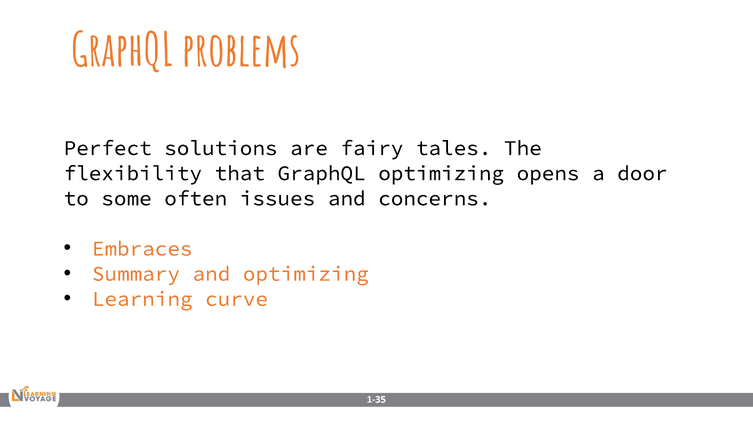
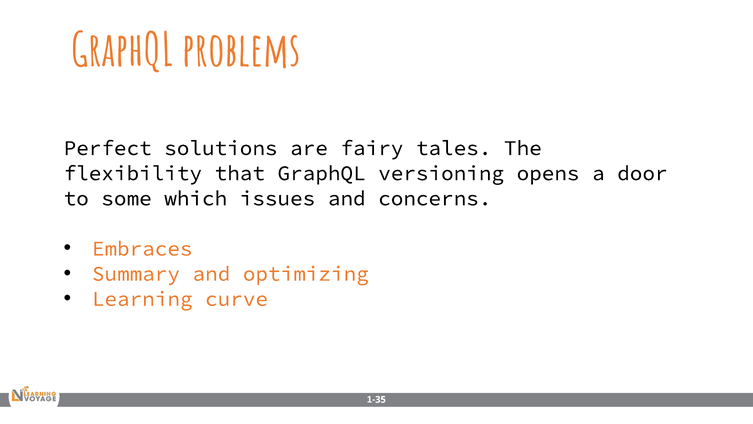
GraphQL optimizing: optimizing -> versioning
often: often -> which
